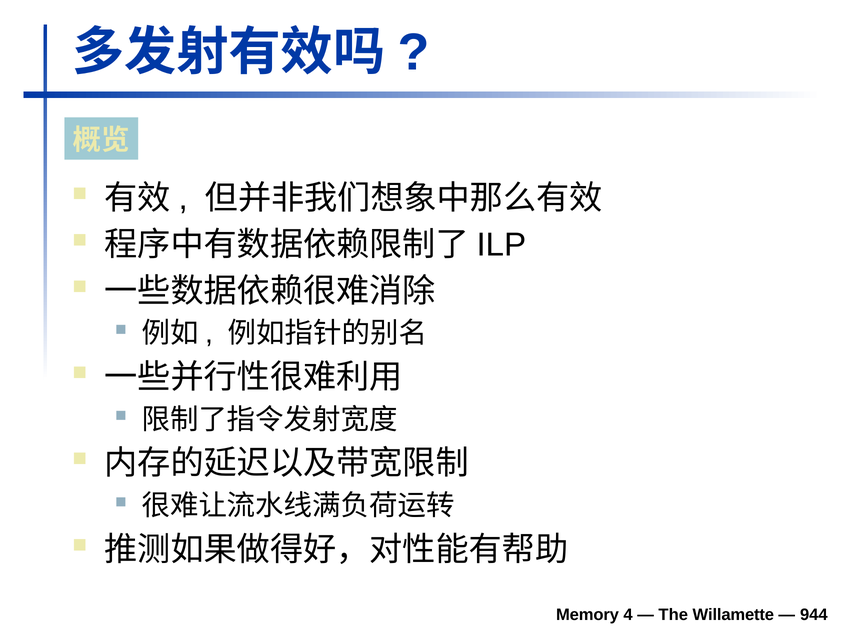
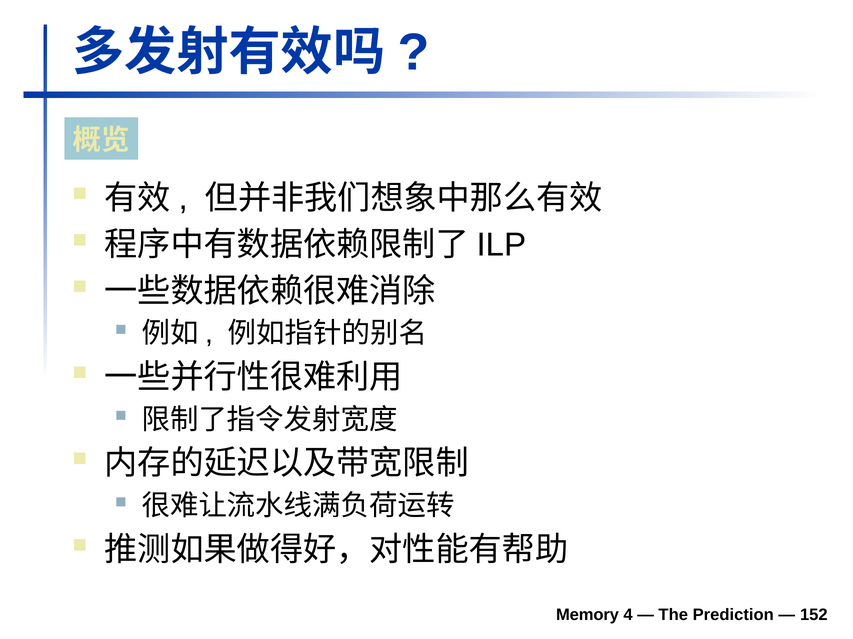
Willamette: Willamette -> Prediction
944: 944 -> 152
